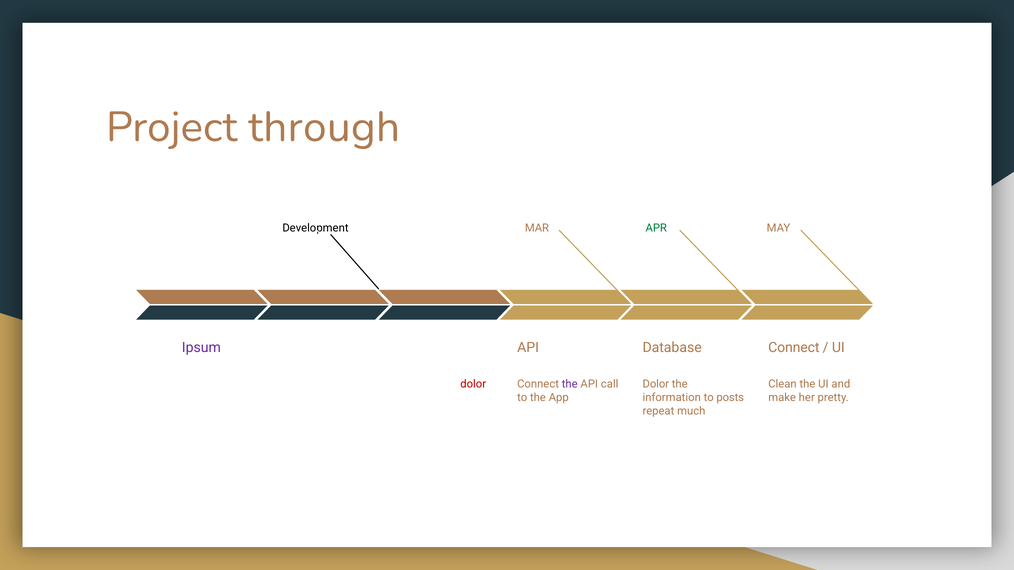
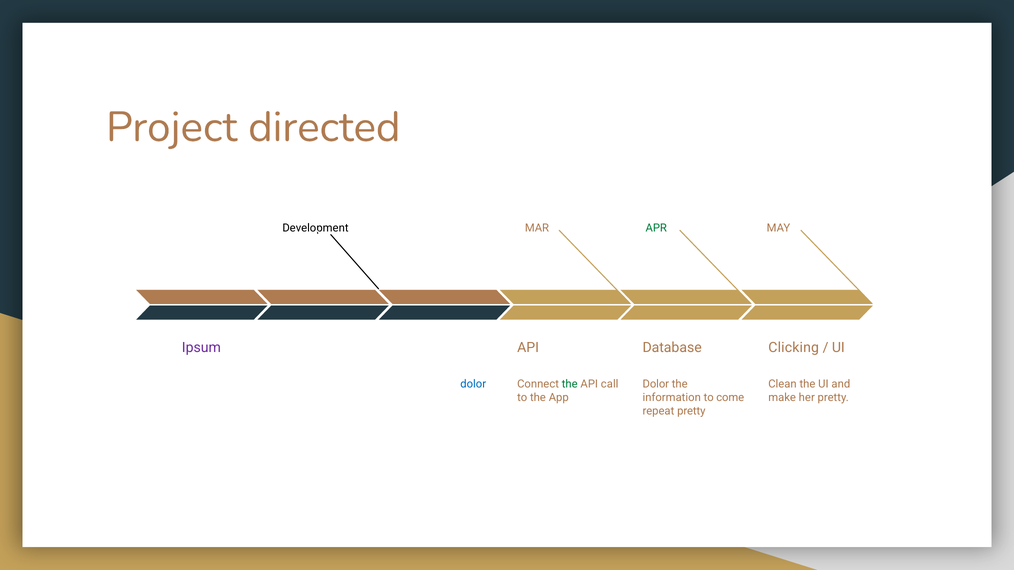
through: through -> directed
Connect at (794, 348): Connect -> Clicking
dolor at (473, 384) colour: red -> blue
the at (570, 384) colour: purple -> green
posts: posts -> come
repeat much: much -> pretty
